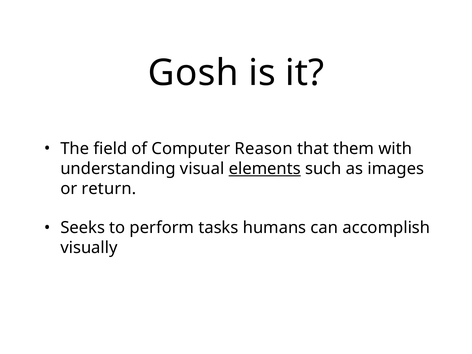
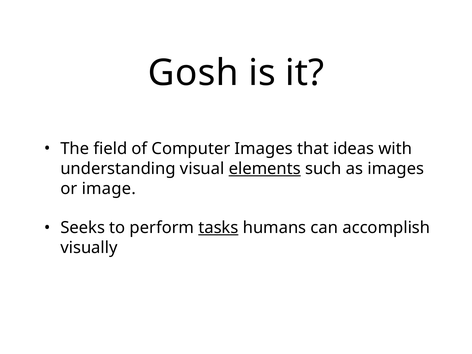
Computer Reason: Reason -> Images
them: them -> ideas
return: return -> image
tasks underline: none -> present
